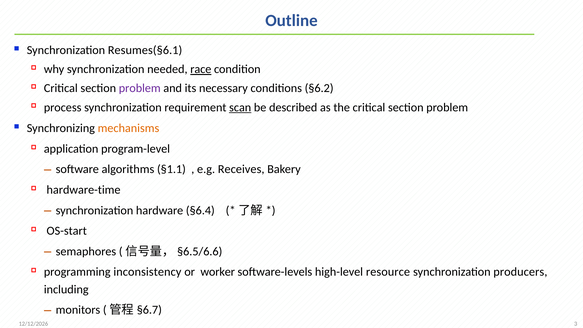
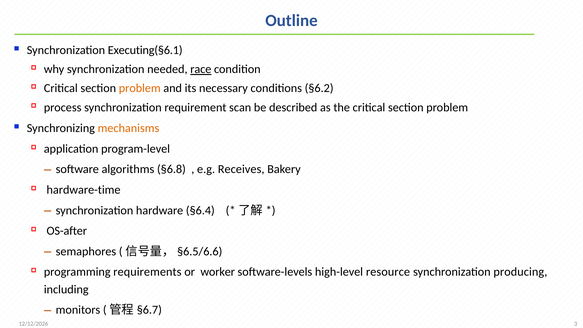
Resumes(§6.1: Resumes(§6.1 -> Executing(§6.1
problem at (140, 88) colour: purple -> orange
scan underline: present -> none
§1.1: §1.1 -> §6.8
OS-start: OS-start -> OS-after
inconsistency: inconsistency -> requirements
producers: producers -> producing
